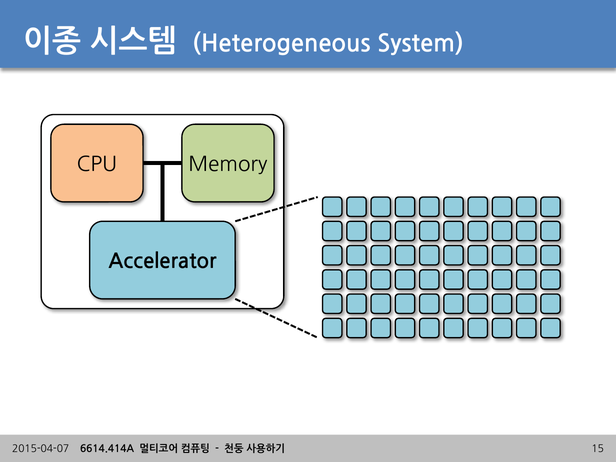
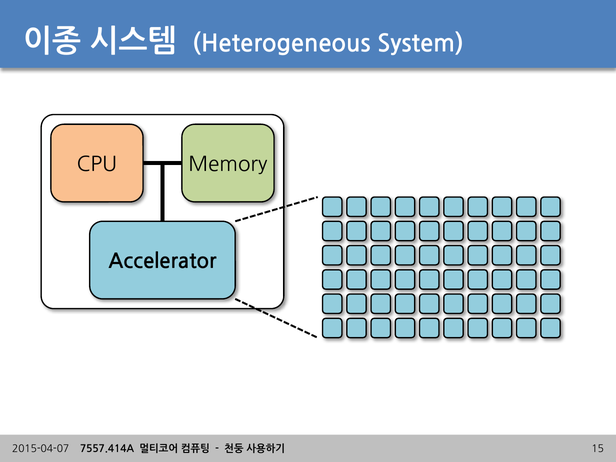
6614.414A: 6614.414A -> 7557.414A
